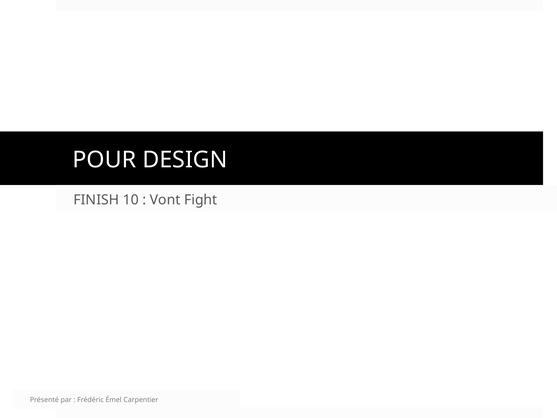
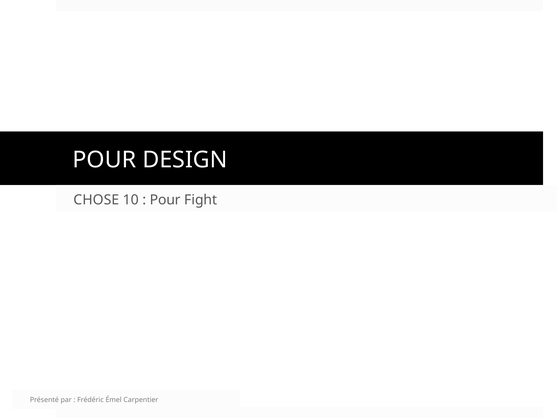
FINISH: FINISH -> CHOSE
Vont at (165, 200): Vont -> Pour
